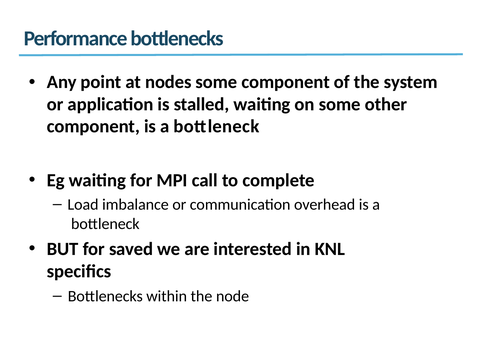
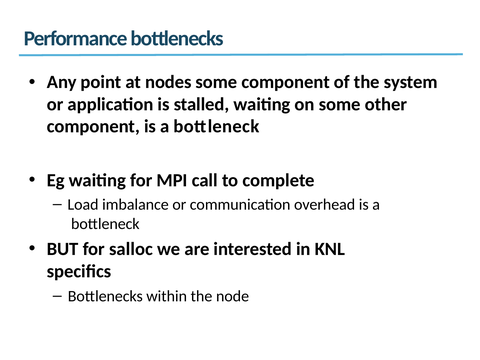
saved: saved -> salloc
